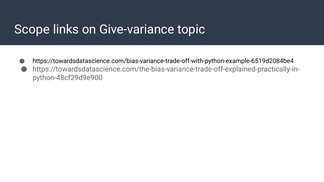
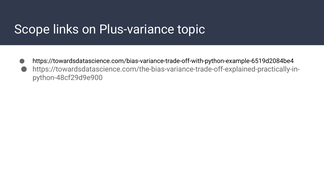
Give-variance: Give-variance -> Plus-variance
